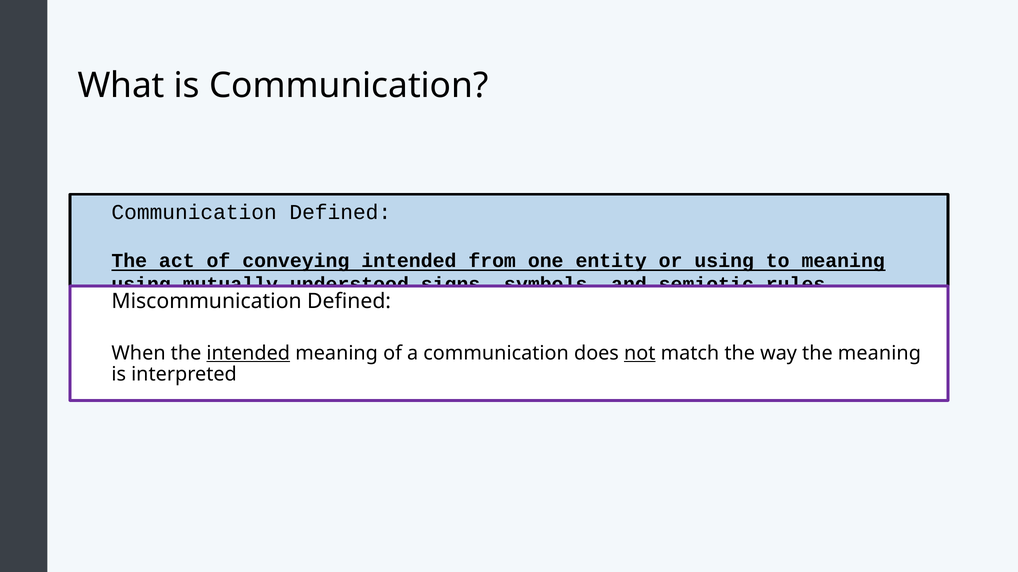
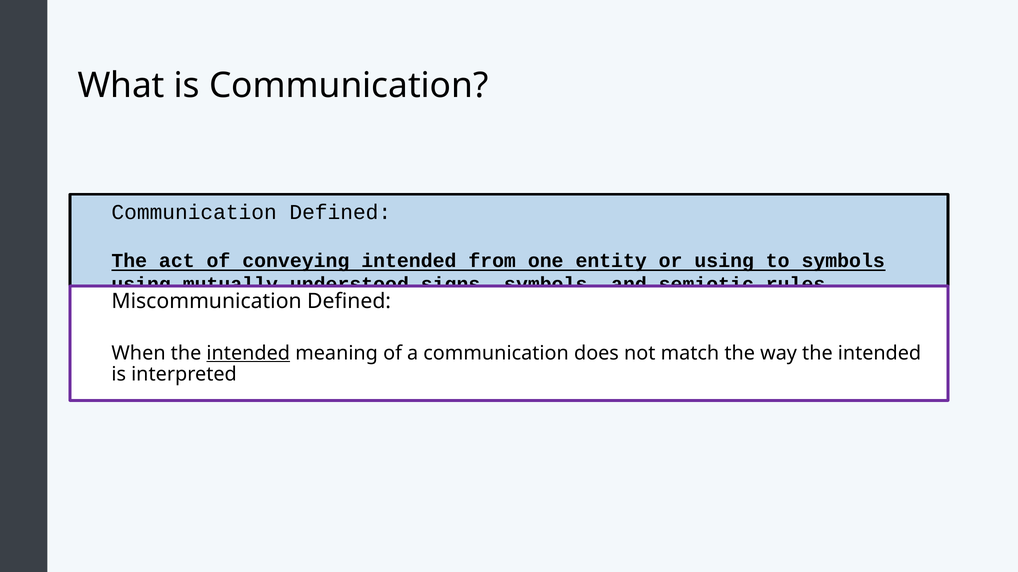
to meaning: meaning -> symbols
not underline: present -> none
way the meaning: meaning -> intended
